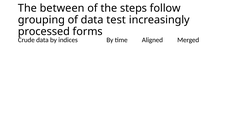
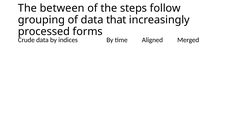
test: test -> that
